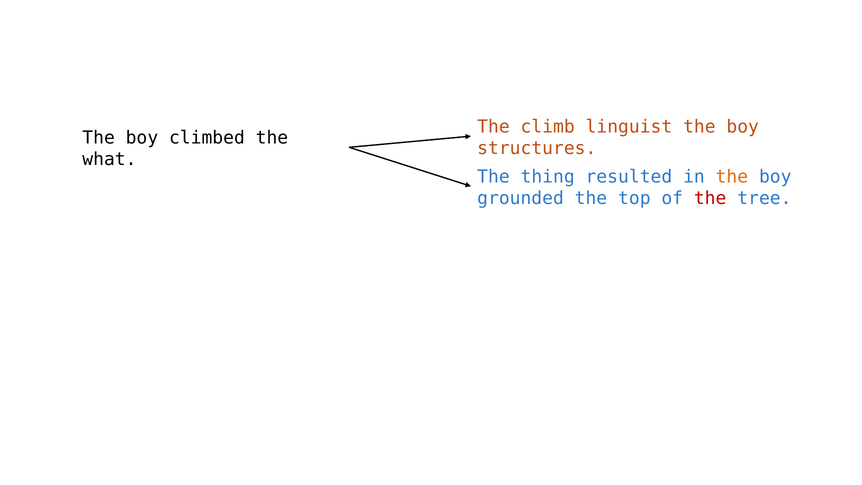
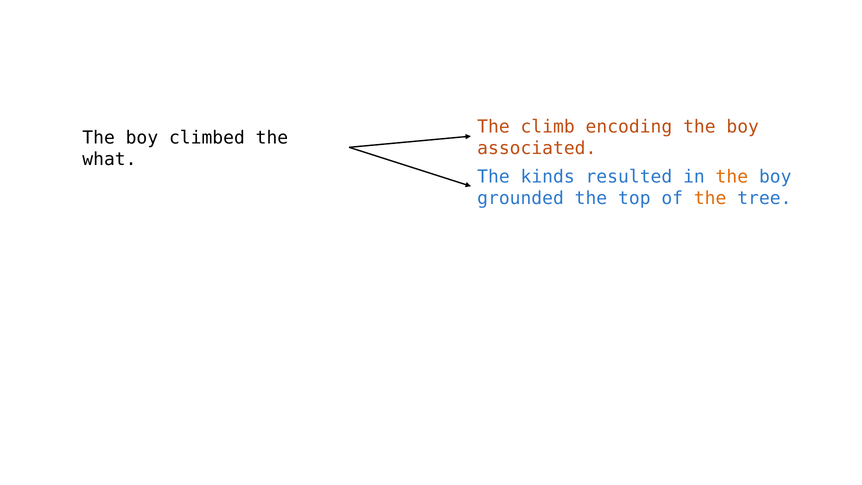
linguist: linguist -> encoding
structures: structures -> associated
thing: thing -> kinds
the at (710, 198) colour: red -> orange
